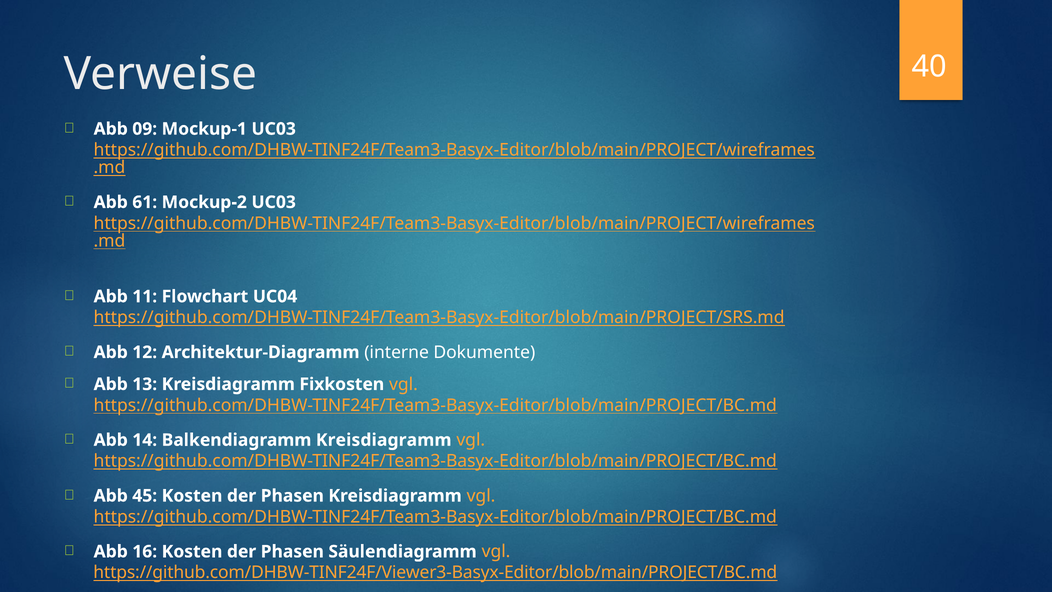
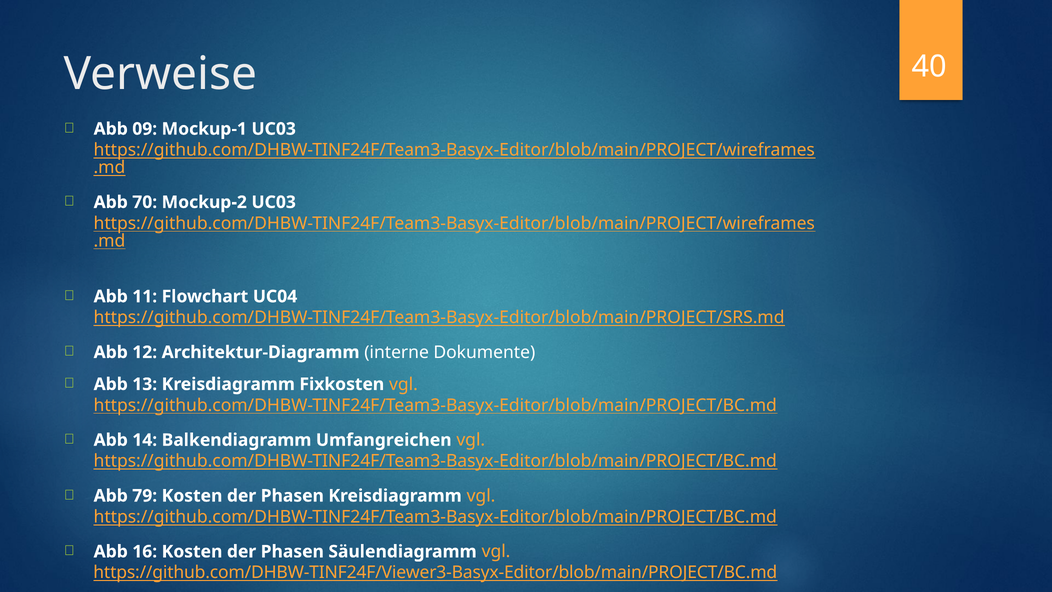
61: 61 -> 70
Balkendiagramm Kreisdiagramm: Kreisdiagramm -> Umfangreichen
45: 45 -> 79
